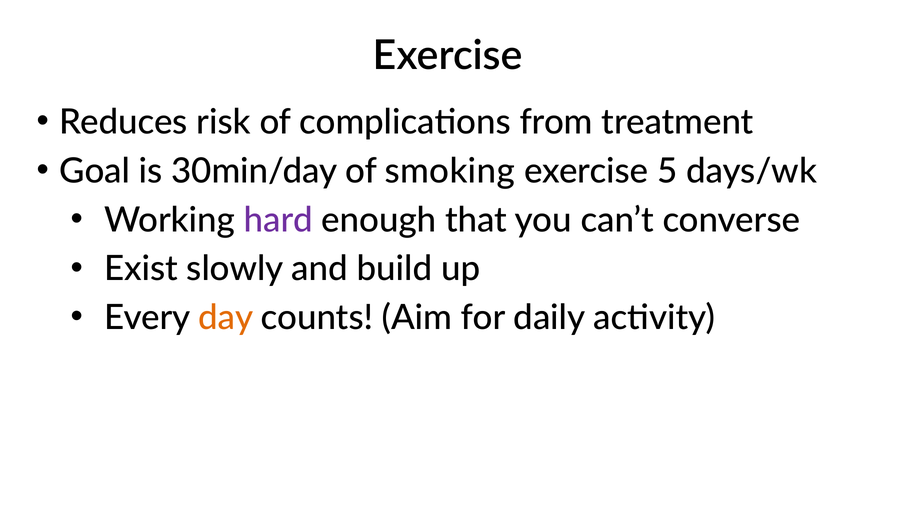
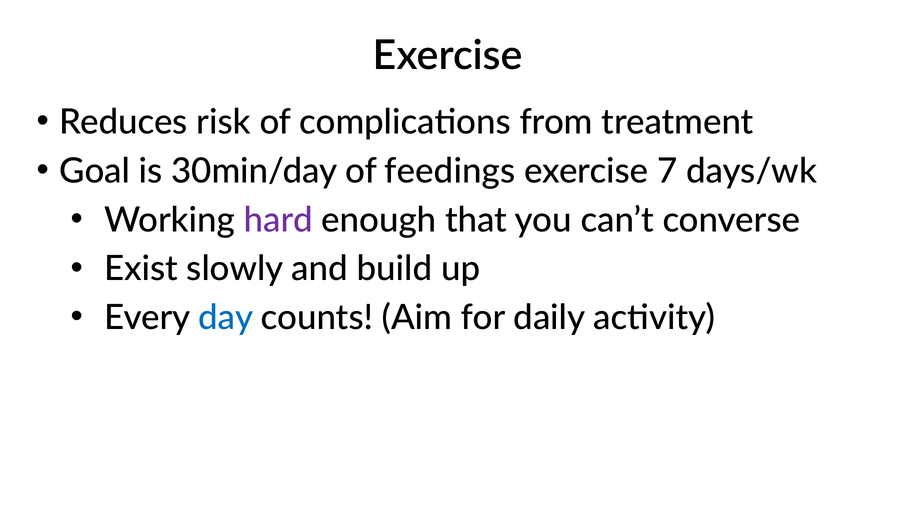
smoking: smoking -> feedings
5: 5 -> 7
day colour: orange -> blue
